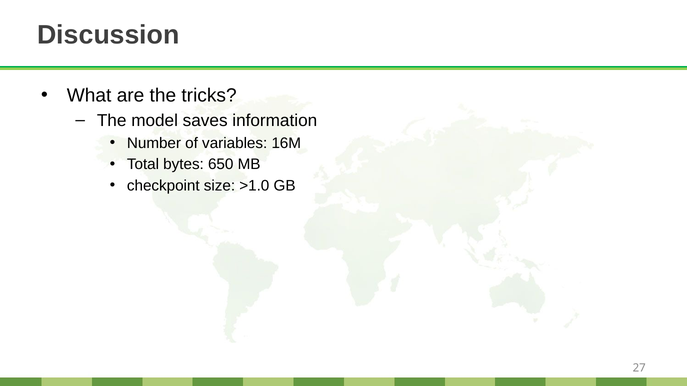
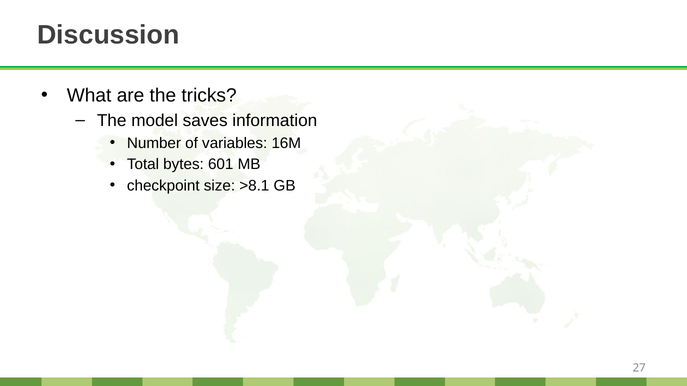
650: 650 -> 601
>1.0: >1.0 -> >8.1
